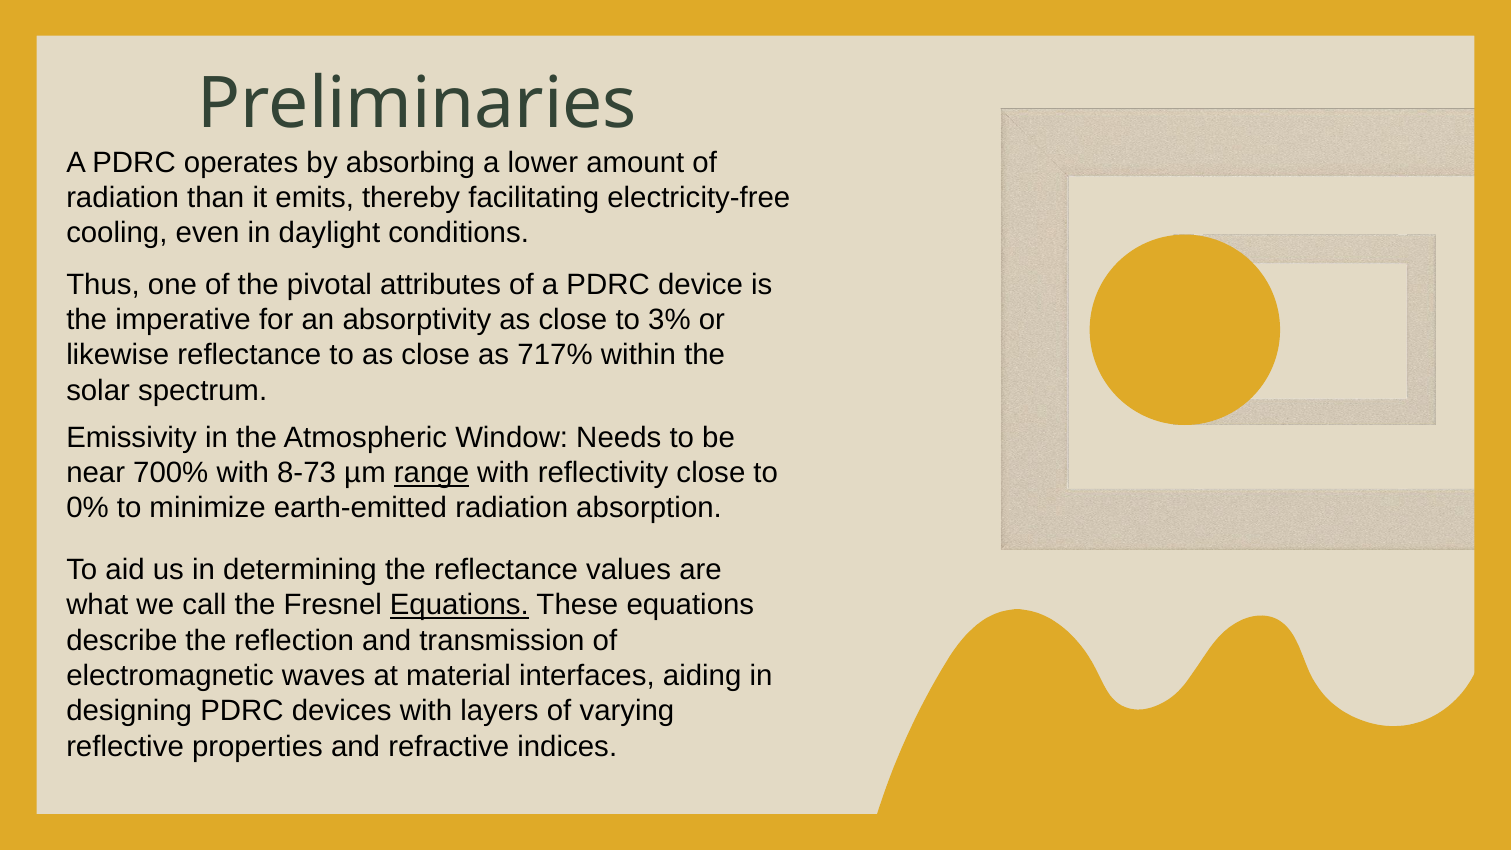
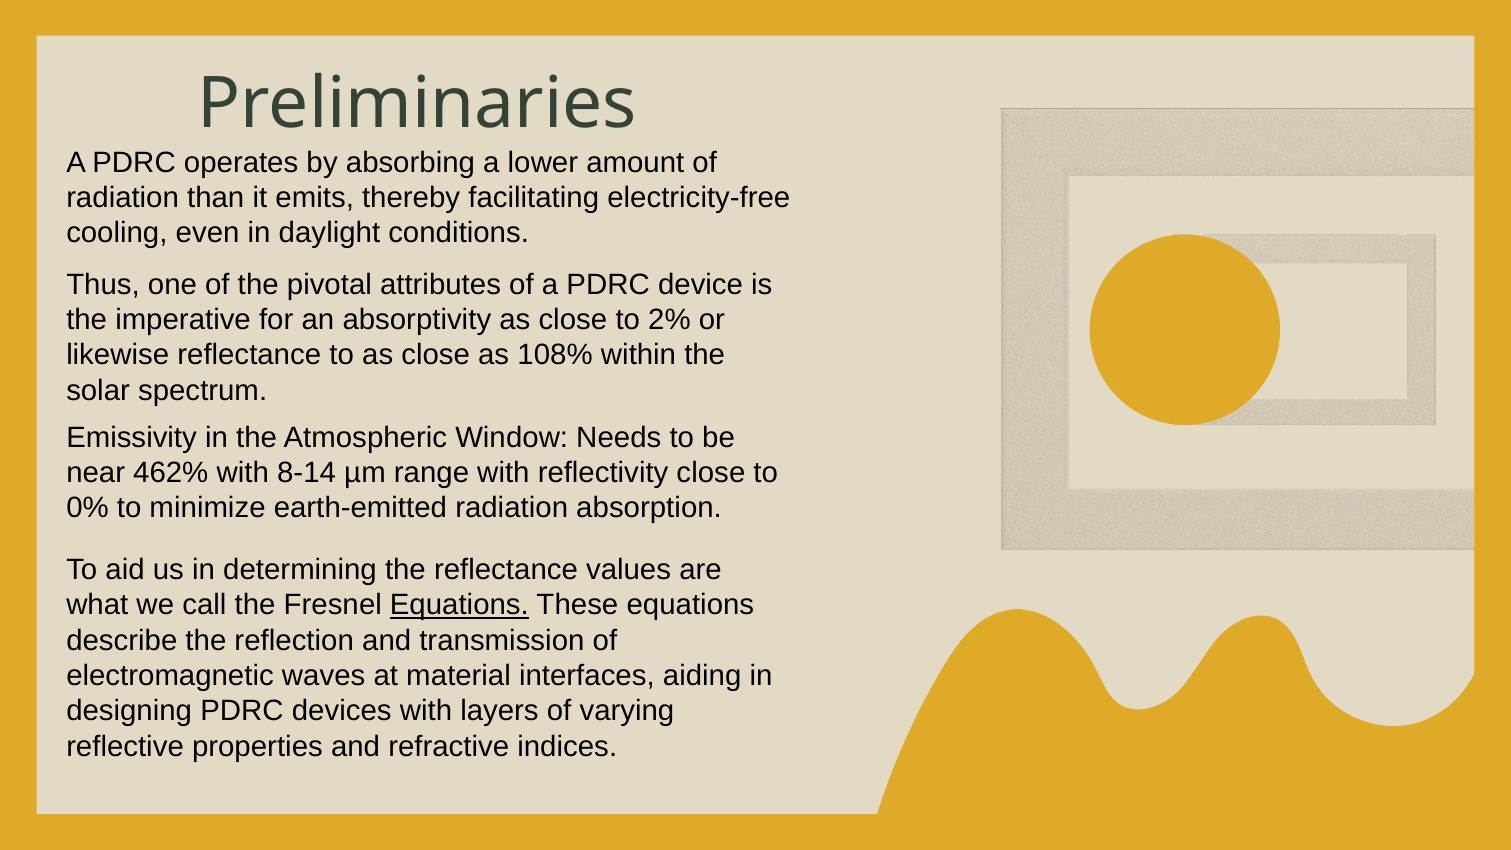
3%: 3% -> 2%
717%: 717% -> 108%
700%: 700% -> 462%
8-73: 8-73 -> 8-14
range underline: present -> none
